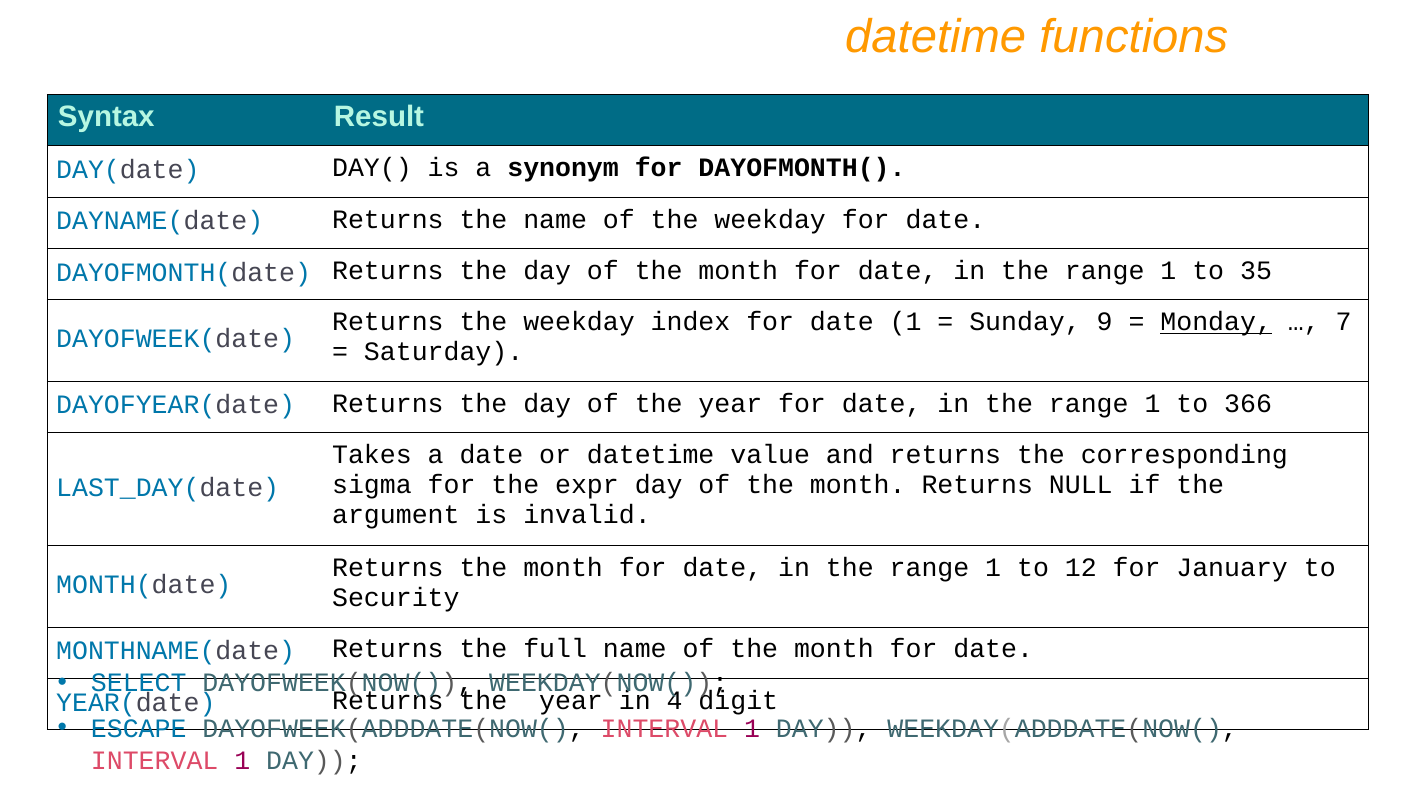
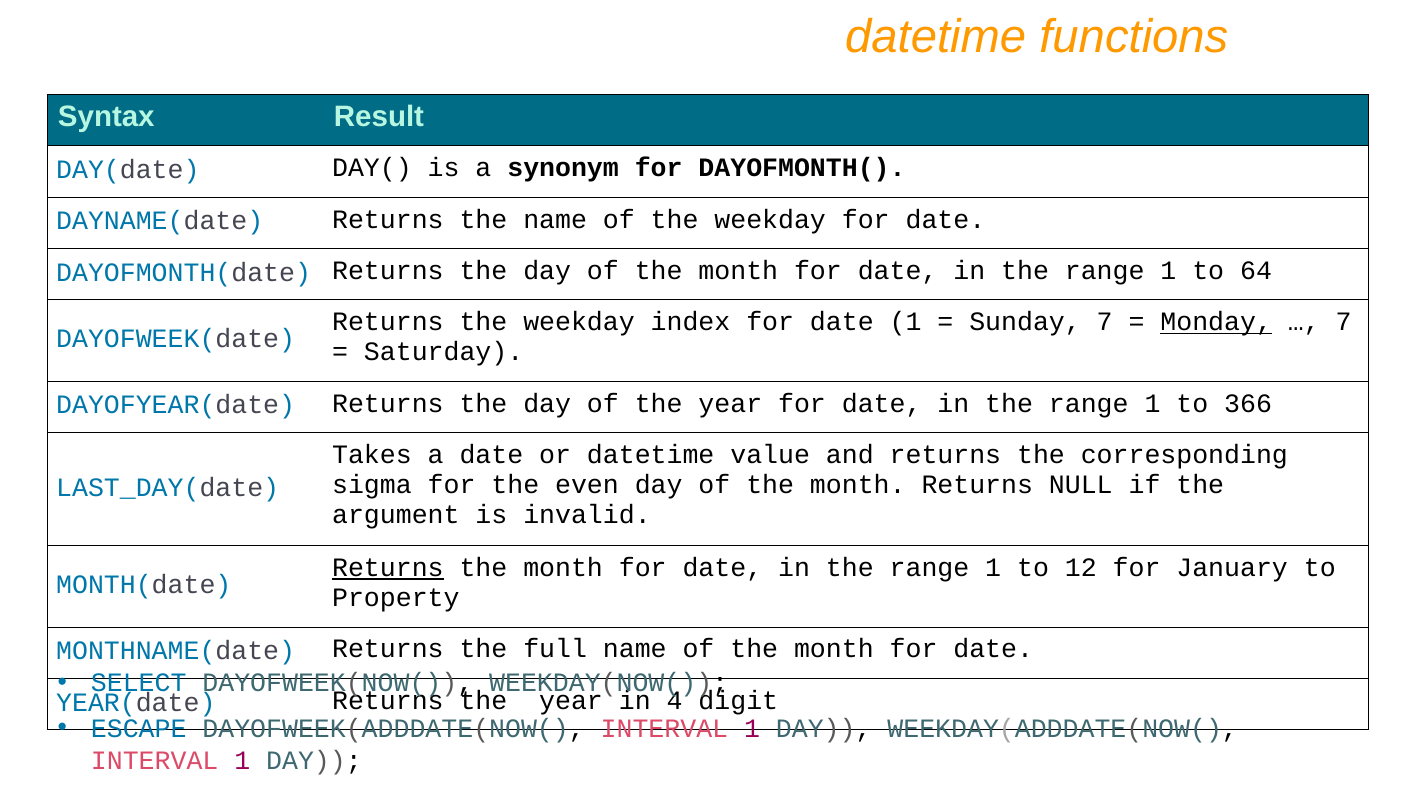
35: 35 -> 64
Sunday 9: 9 -> 7
expr: expr -> even
Returns at (388, 568) underline: none -> present
Security: Security -> Property
